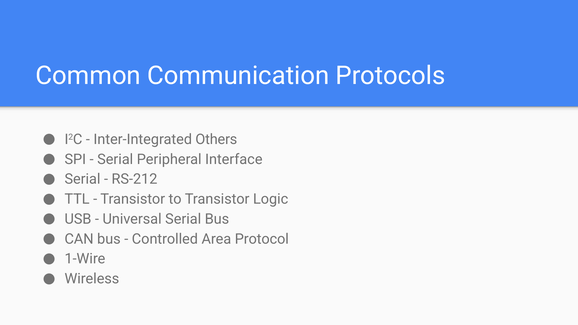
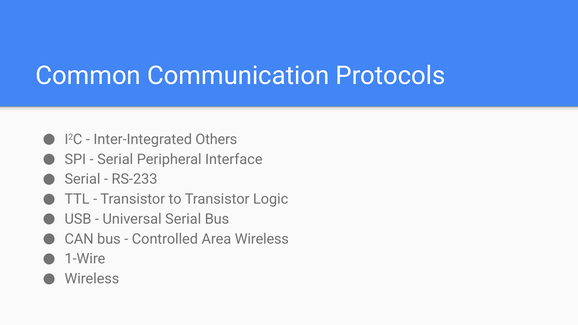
RS-212: RS-212 -> RS-233
Area Protocol: Protocol -> Wireless
